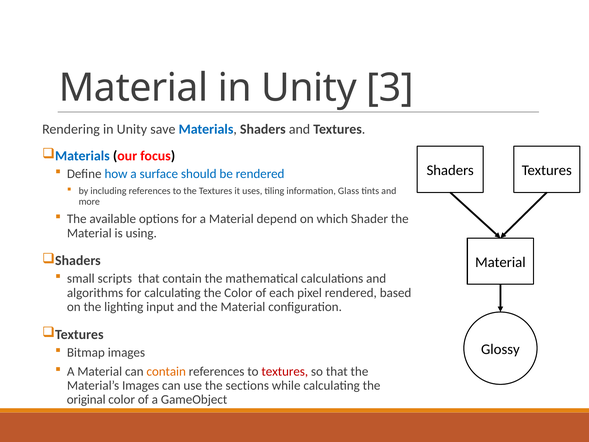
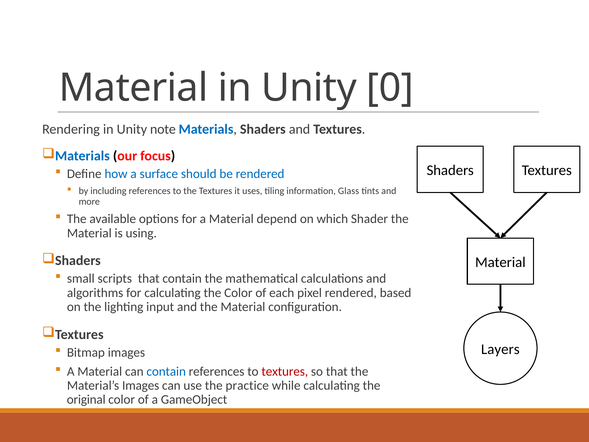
3: 3 -> 0
save: save -> note
Glossy: Glossy -> Layers
contain at (166, 371) colour: orange -> blue
sections: sections -> practice
